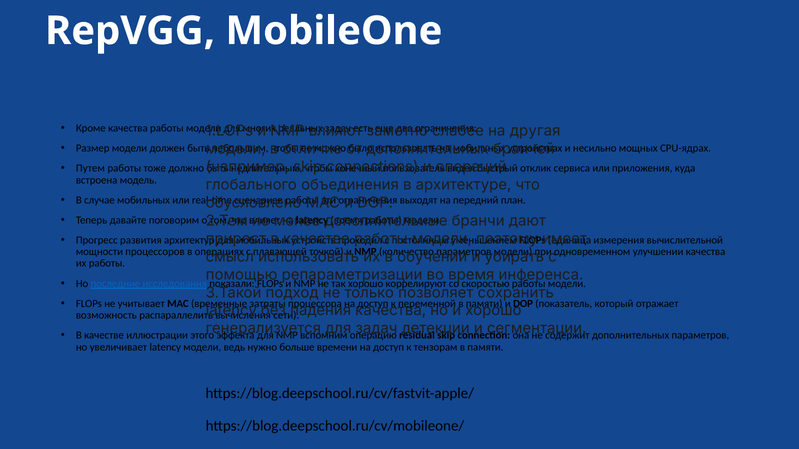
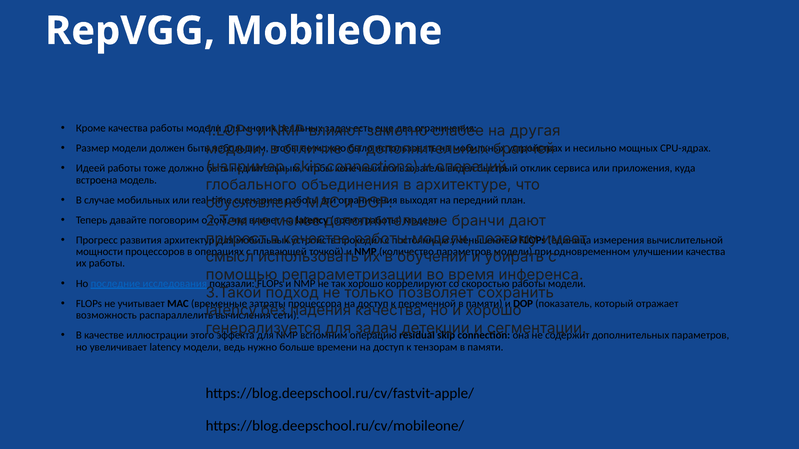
Путем: Путем -> Идеей
